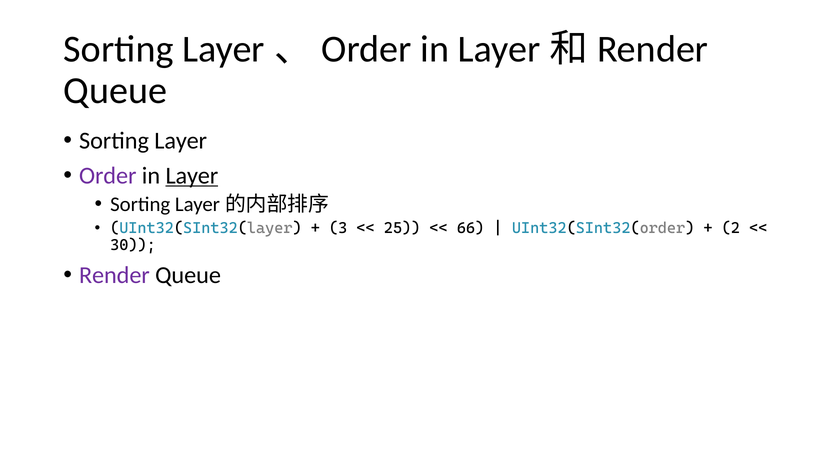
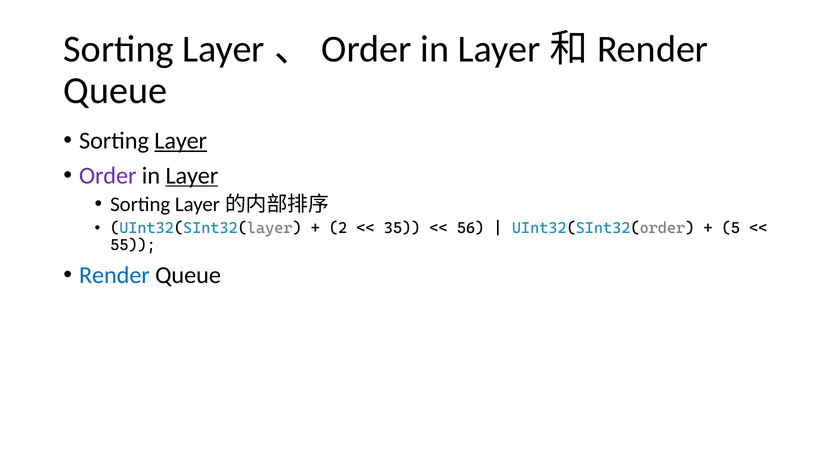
Layer at (181, 141) underline: none -> present
3: 3 -> 2
25: 25 -> 35
66: 66 -> 56
2: 2 -> 5
30: 30 -> 55
Render colour: purple -> blue
